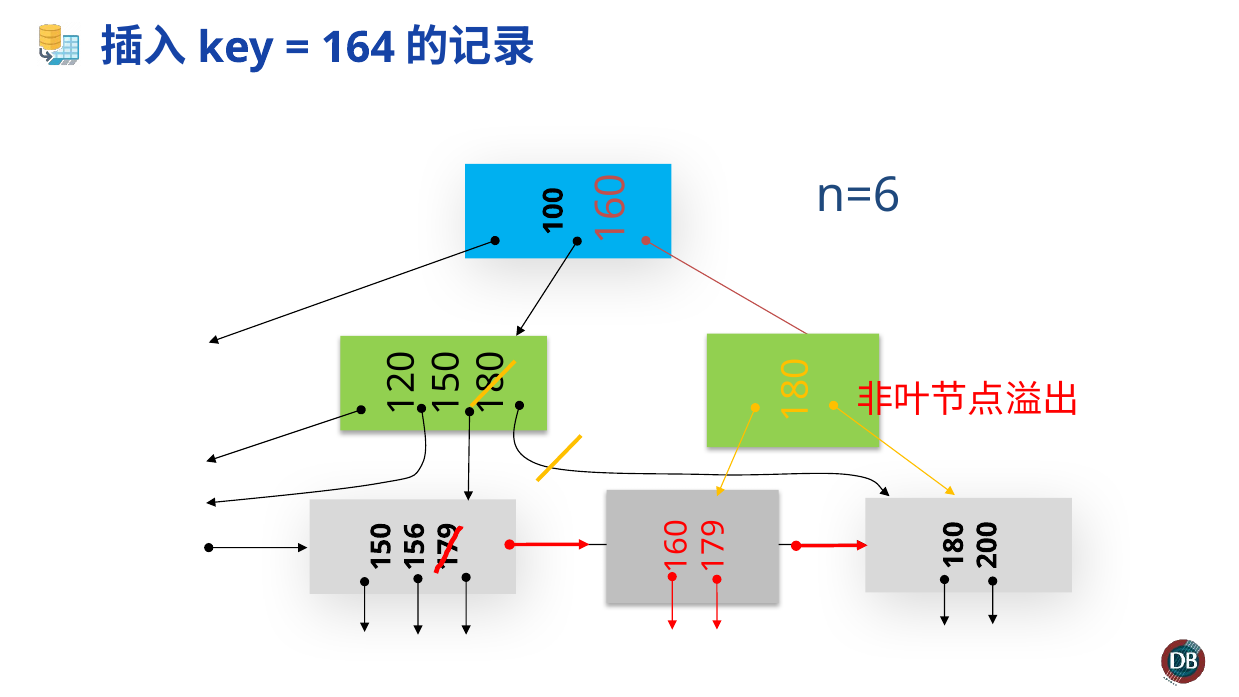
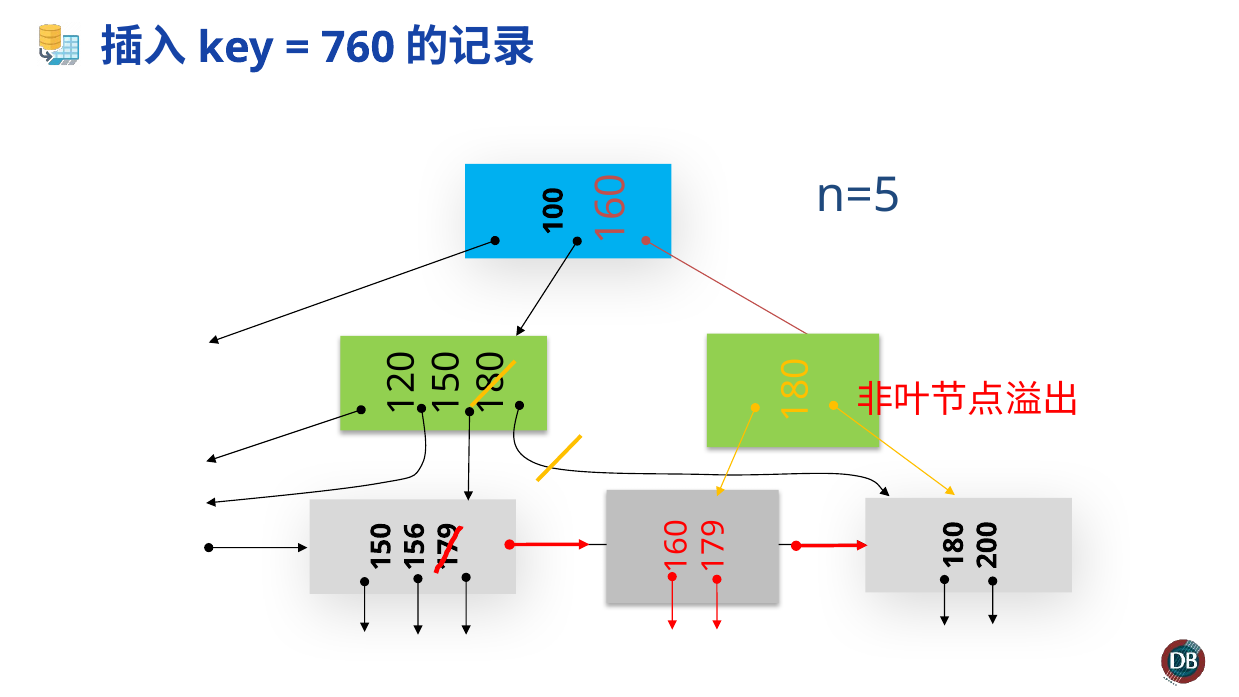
164: 164 -> 760
n=6: n=6 -> n=5
